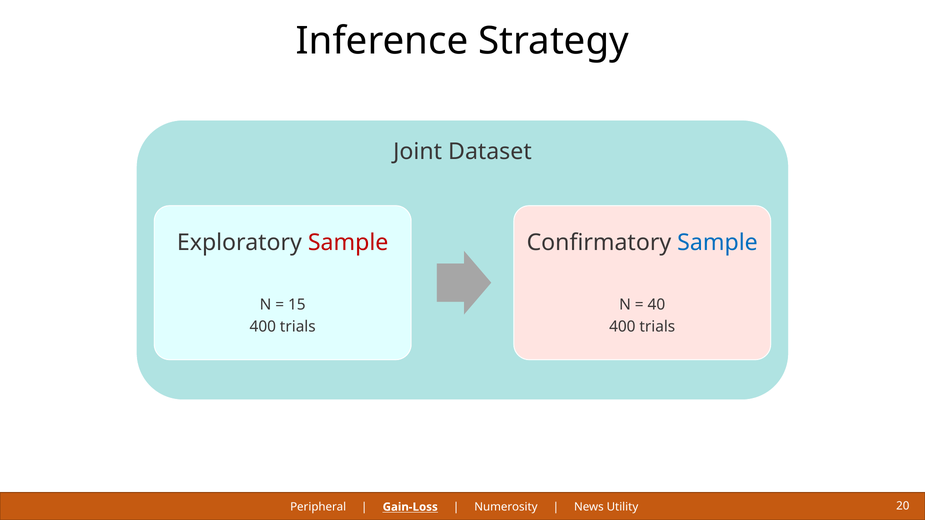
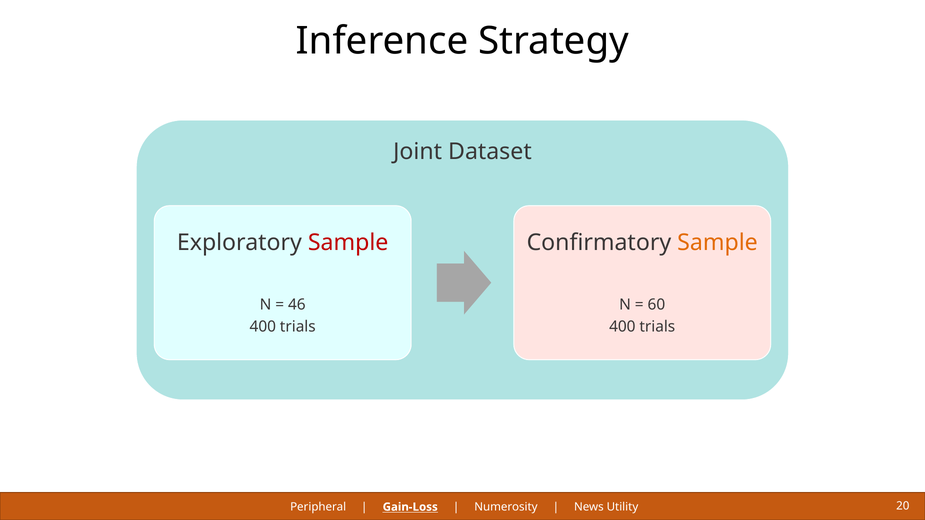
Sample at (717, 243) colour: blue -> orange
15: 15 -> 46
40: 40 -> 60
